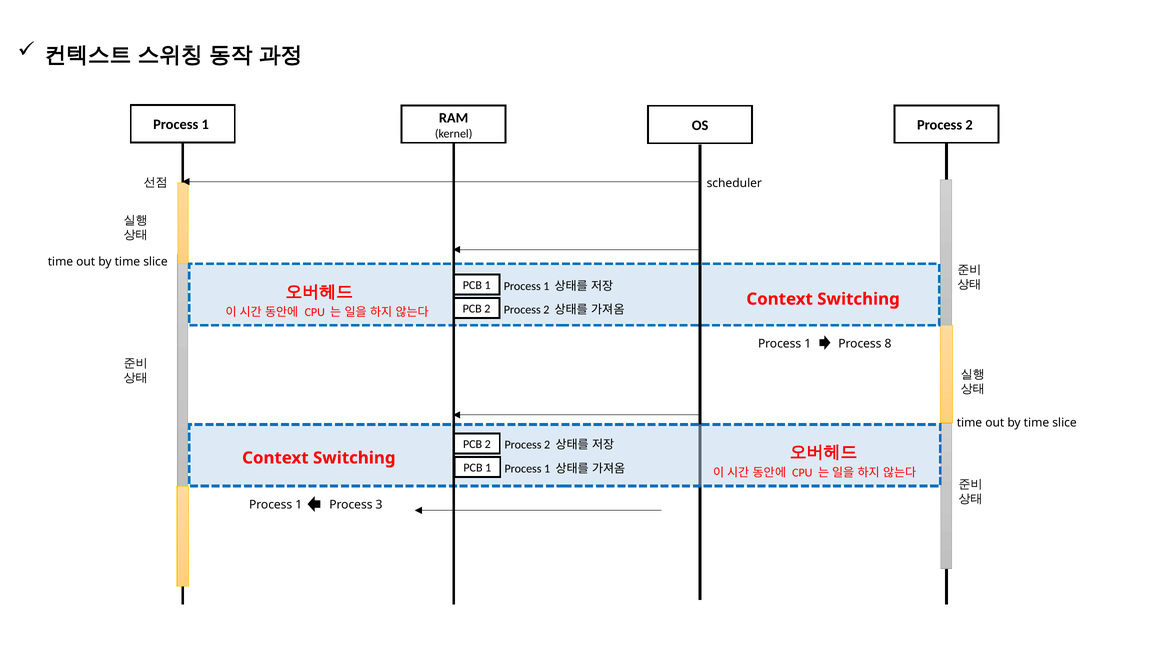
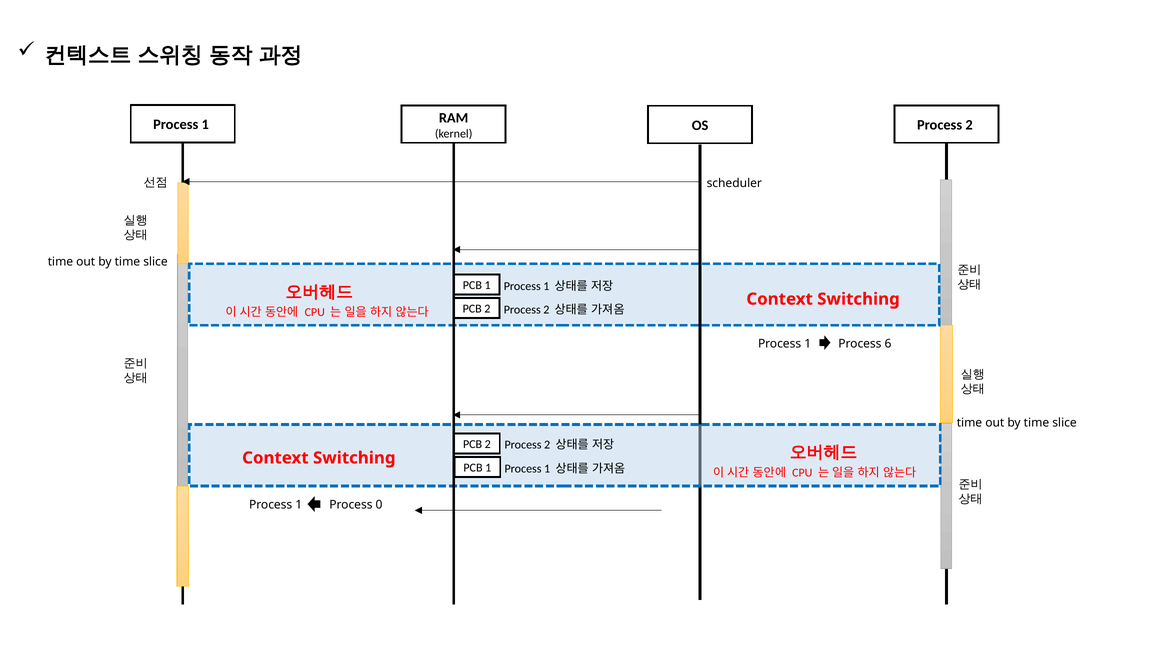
8: 8 -> 6
3: 3 -> 0
